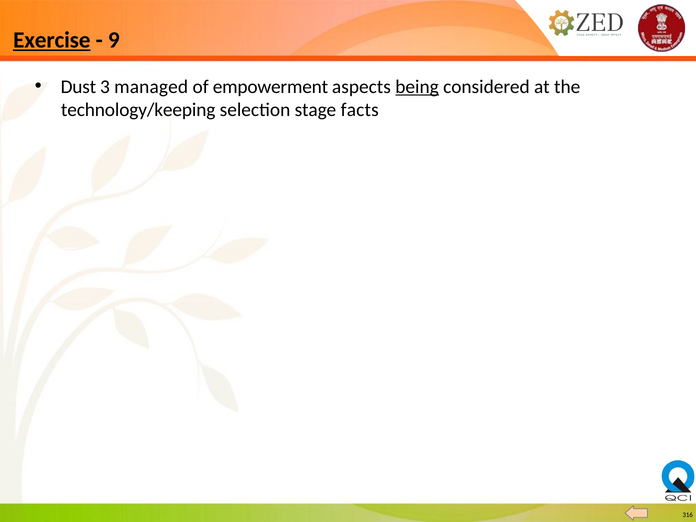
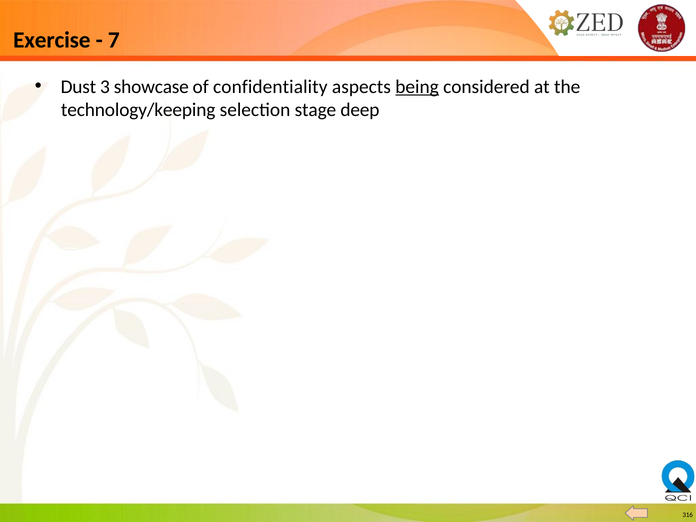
Exercise underline: present -> none
9: 9 -> 7
managed: managed -> showcase
empowerment: empowerment -> confidentiality
facts: facts -> deep
